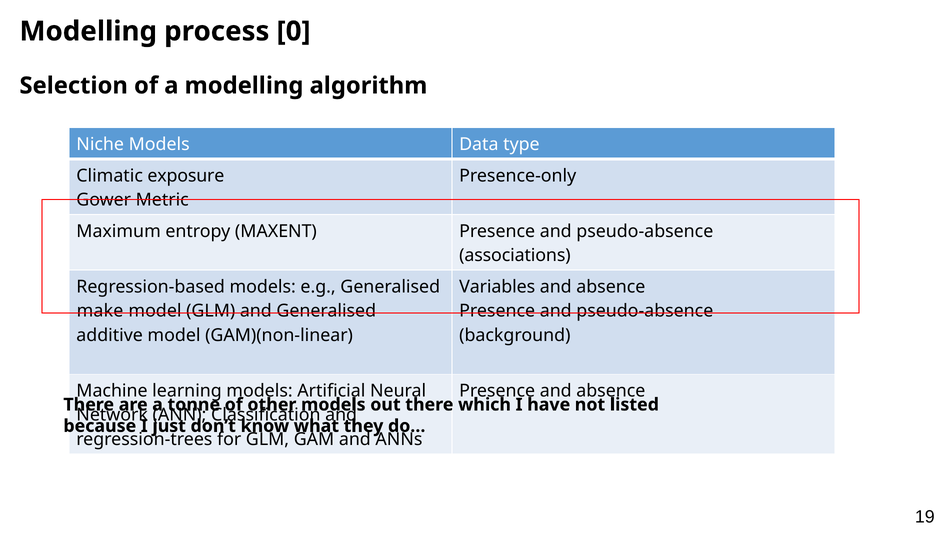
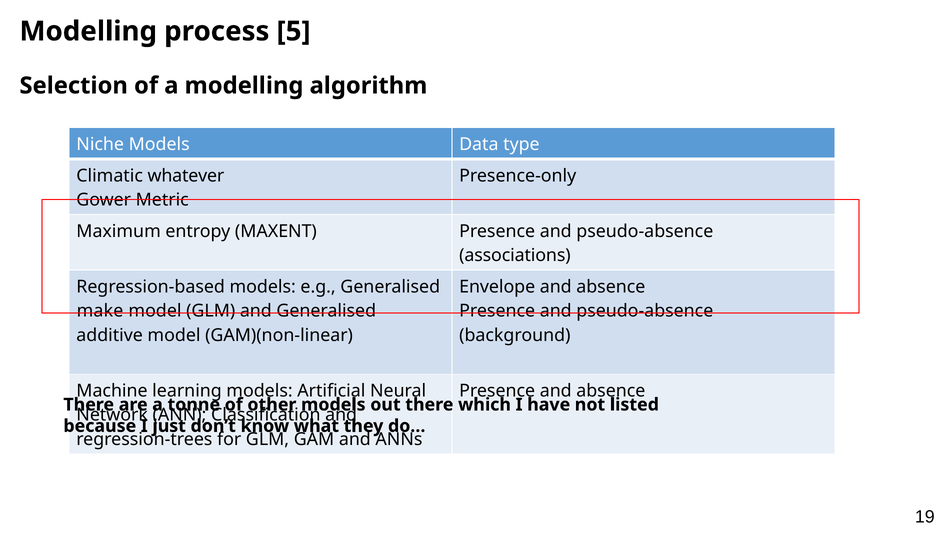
0: 0 -> 5
exposure: exposure -> whatever
Variables: Variables -> Envelope
